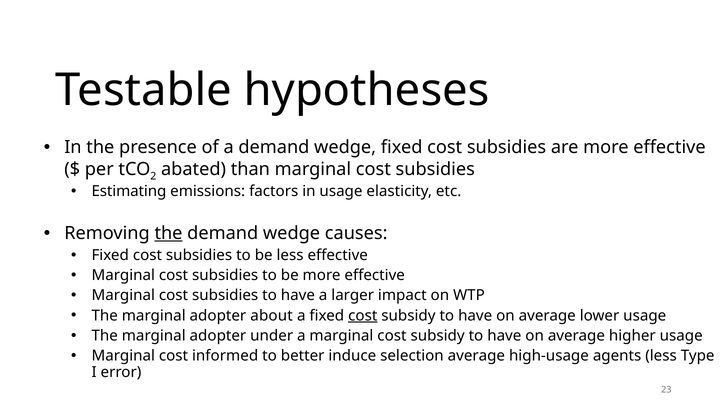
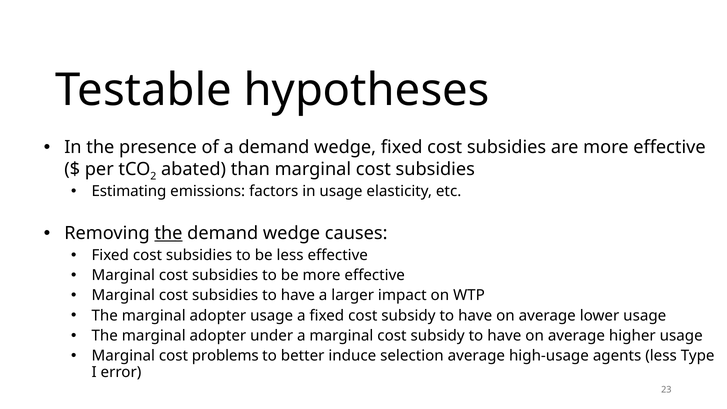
adopter about: about -> usage
cost at (363, 316) underline: present -> none
informed: informed -> problems
